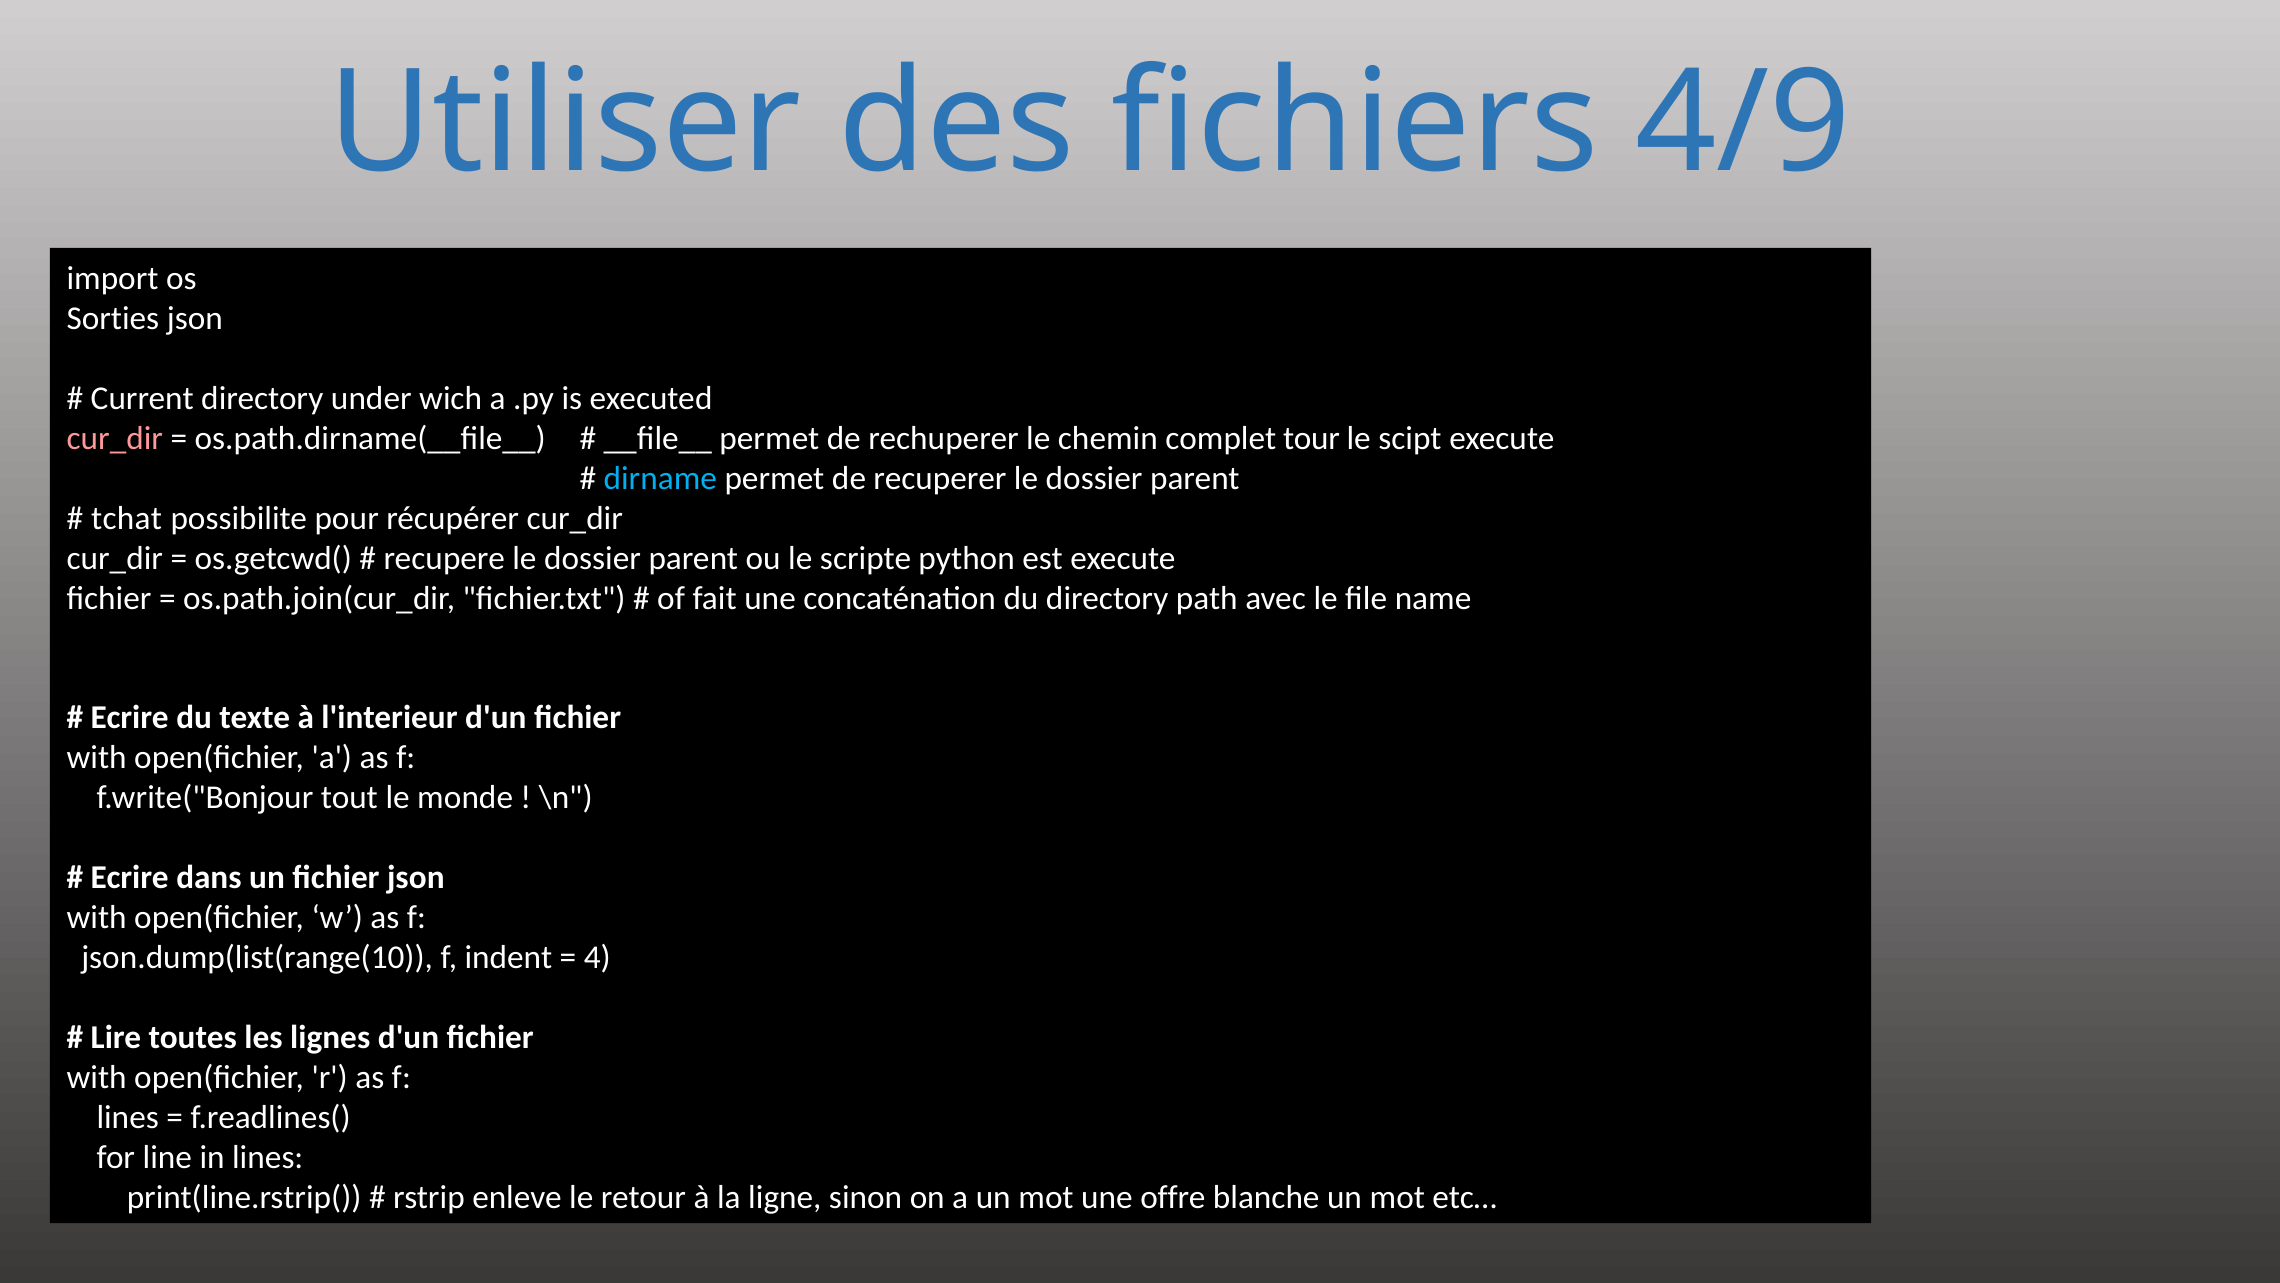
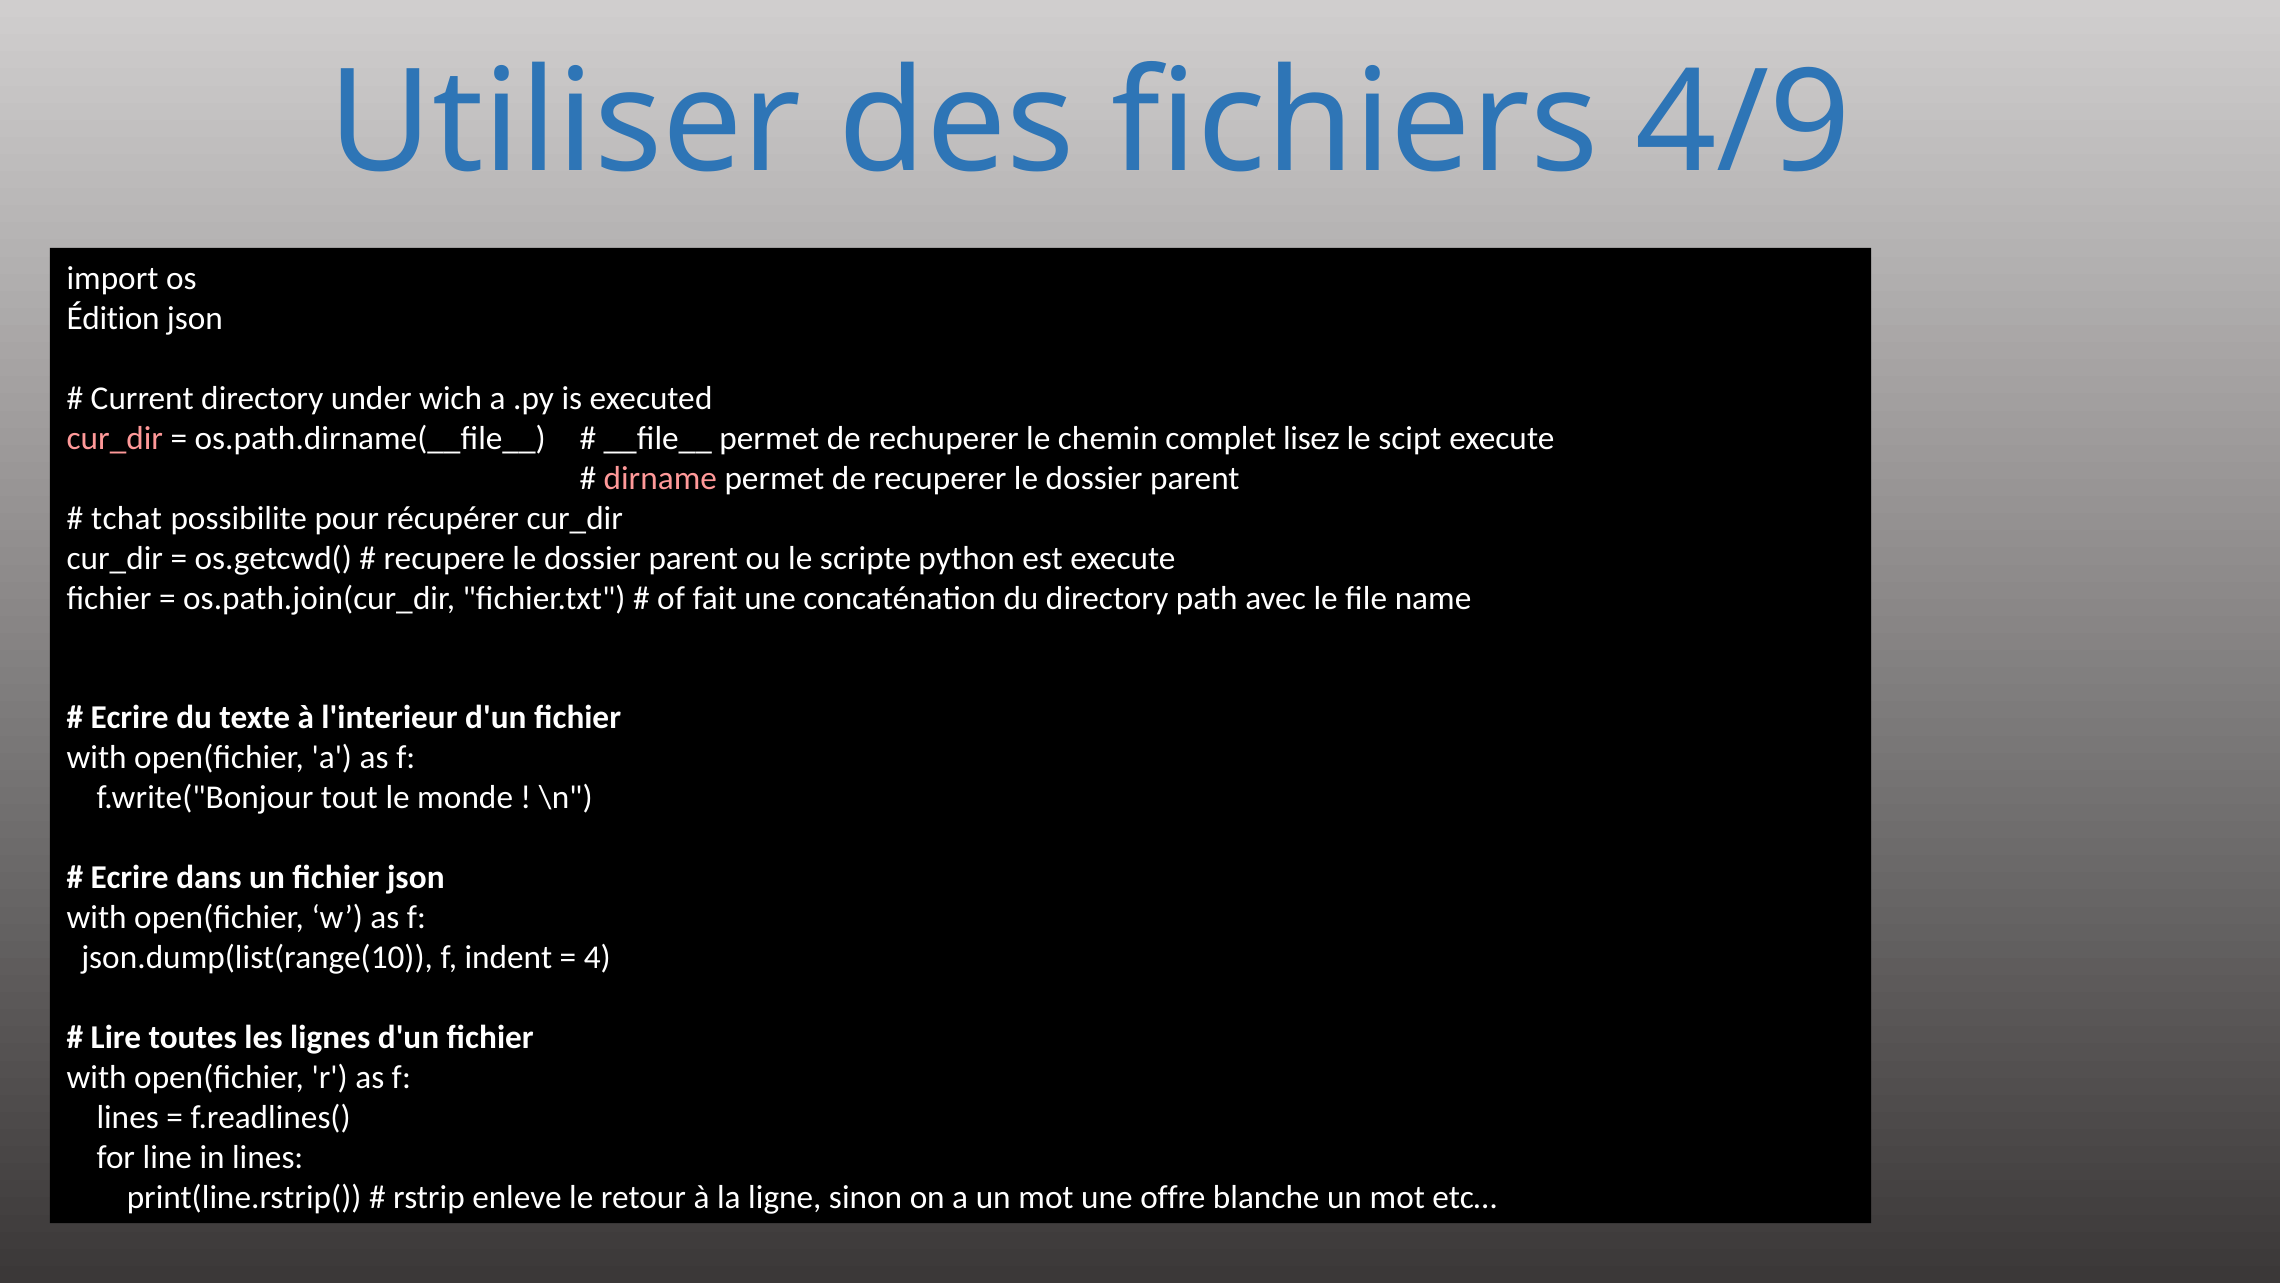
Sorties: Sorties -> Édition
tour: tour -> lisez
dirname colour: light blue -> pink
